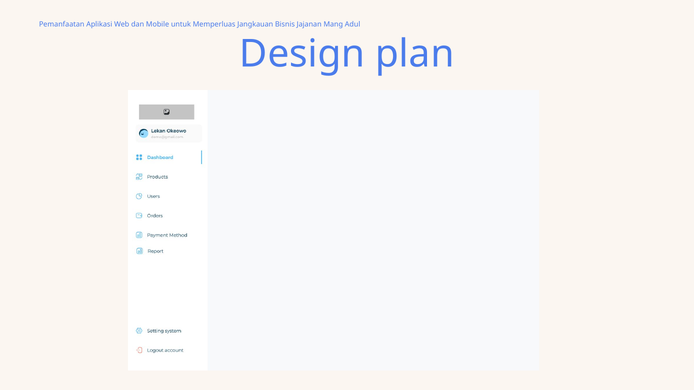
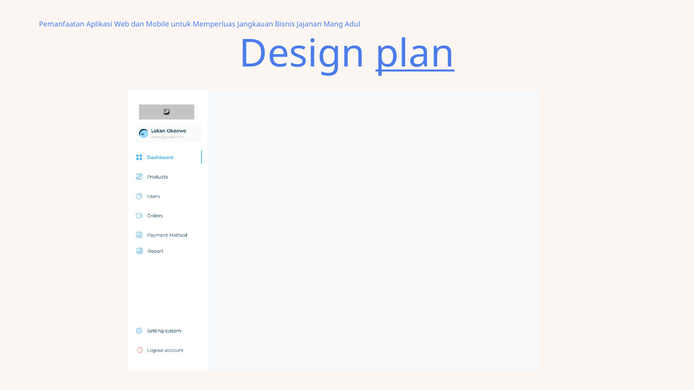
plan underline: none -> present
